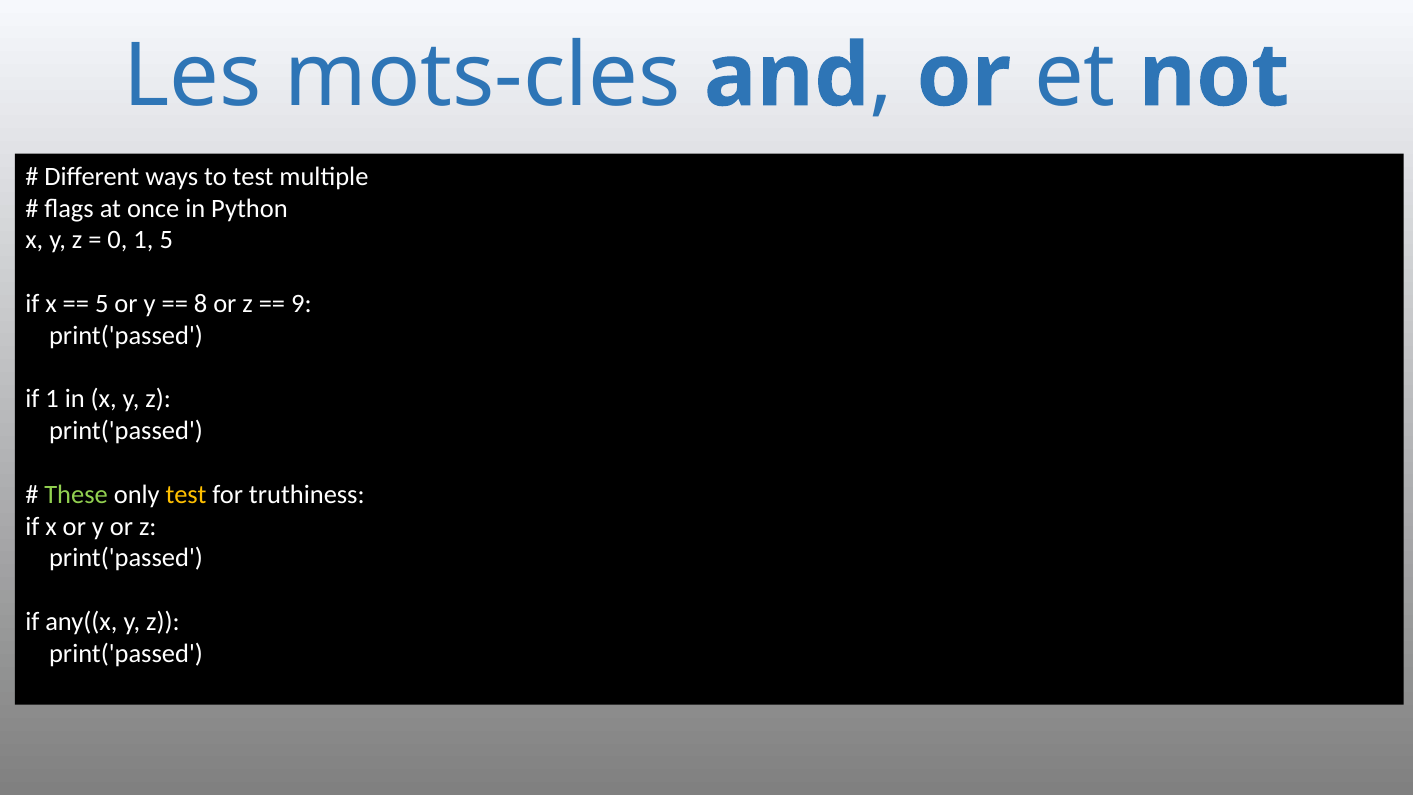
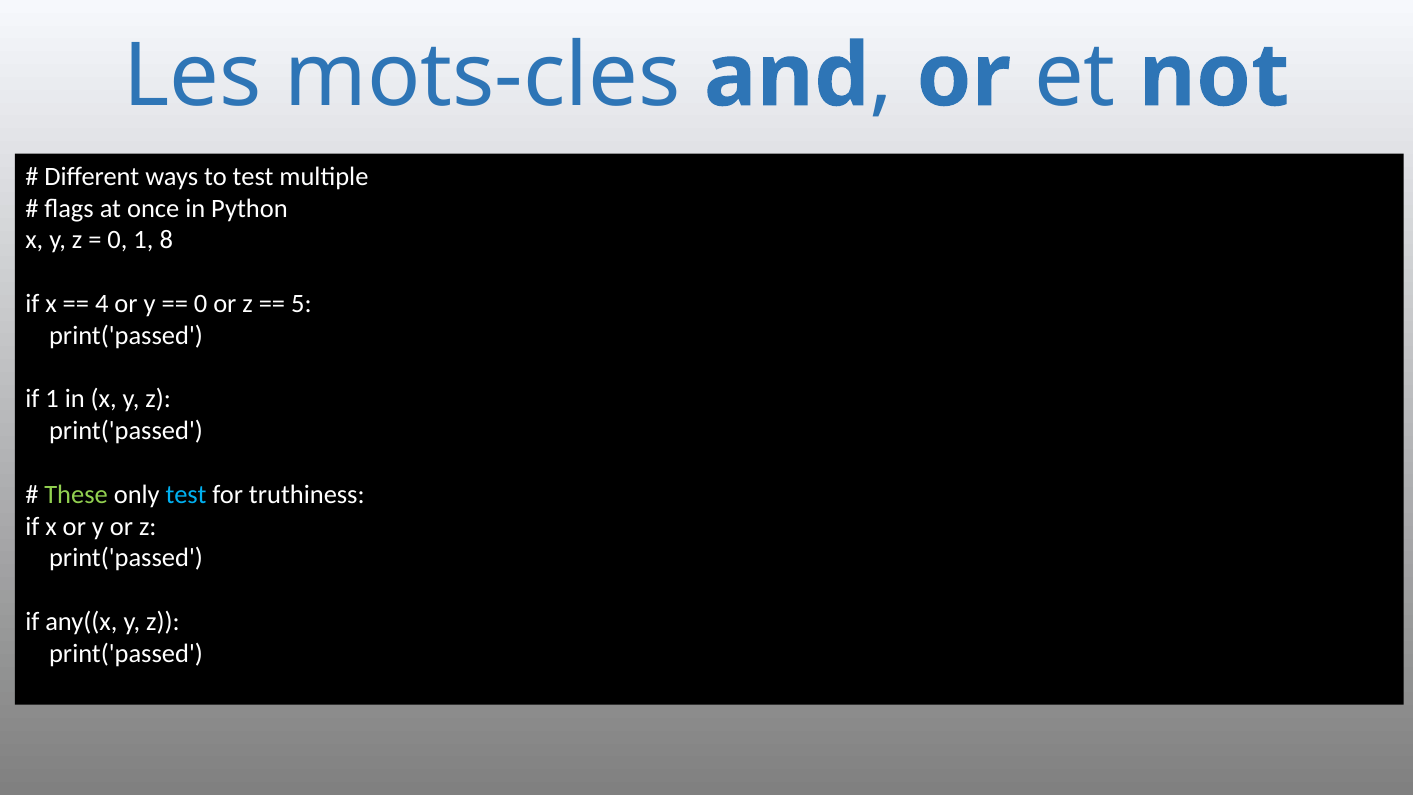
1 5: 5 -> 8
5 at (102, 304): 5 -> 4
8 at (201, 304): 8 -> 0
9: 9 -> 5
test at (186, 494) colour: yellow -> light blue
